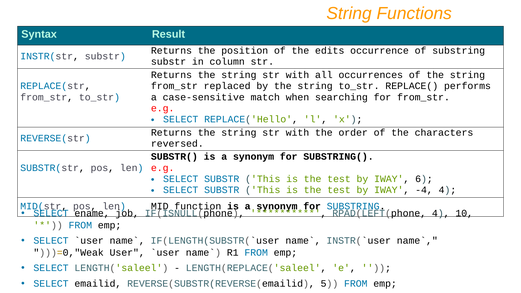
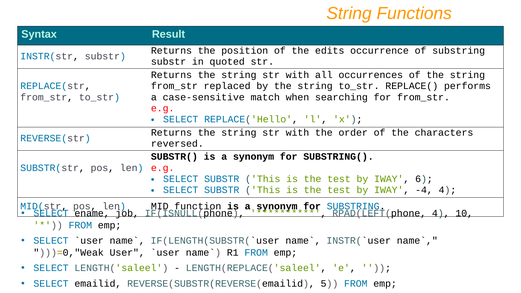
column: column -> quoted
